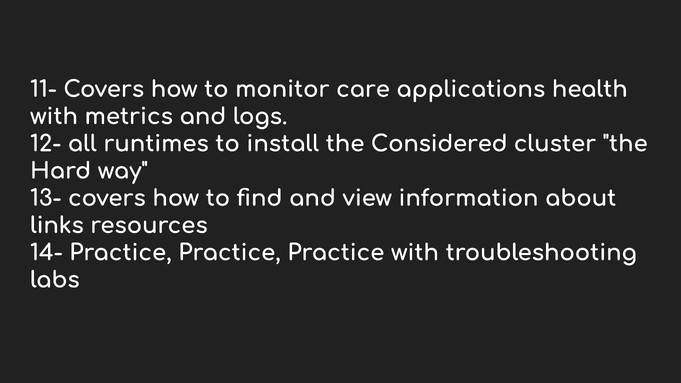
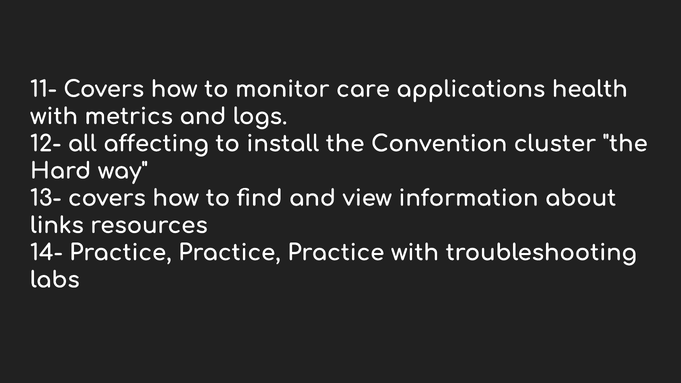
runtimes: runtimes -> affecting
Considered: Considered -> Convention
